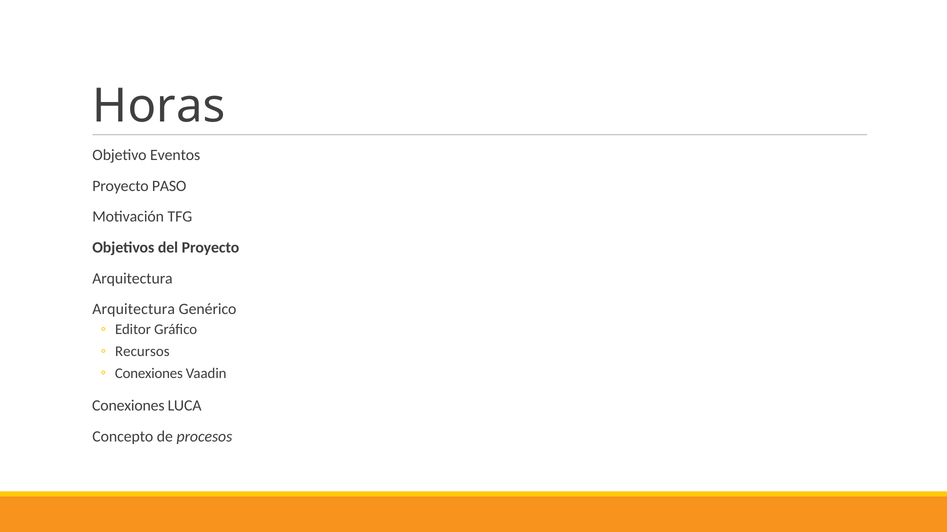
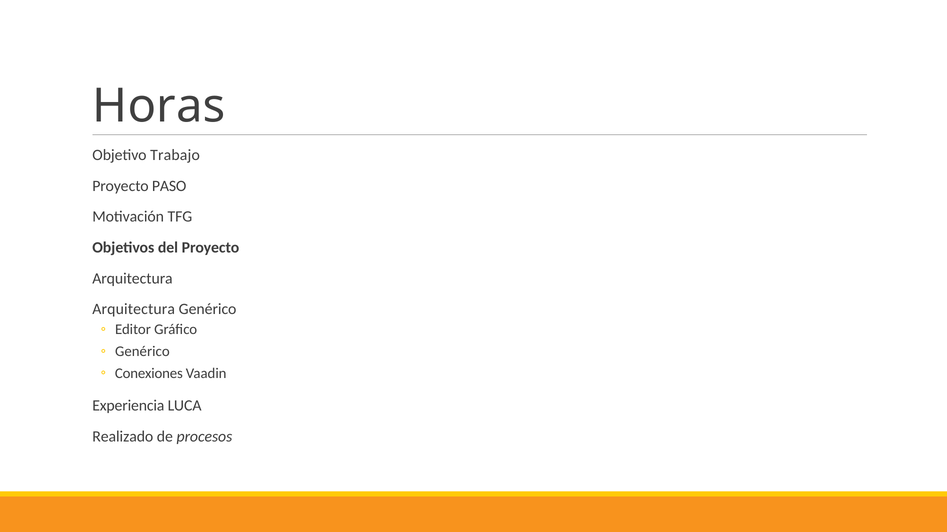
Eventos: Eventos -> Trabajo
Recursos at (142, 352): Recursos -> Genérico
Conexiones at (128, 406): Conexiones -> Experiencia
Concepto: Concepto -> Realizado
